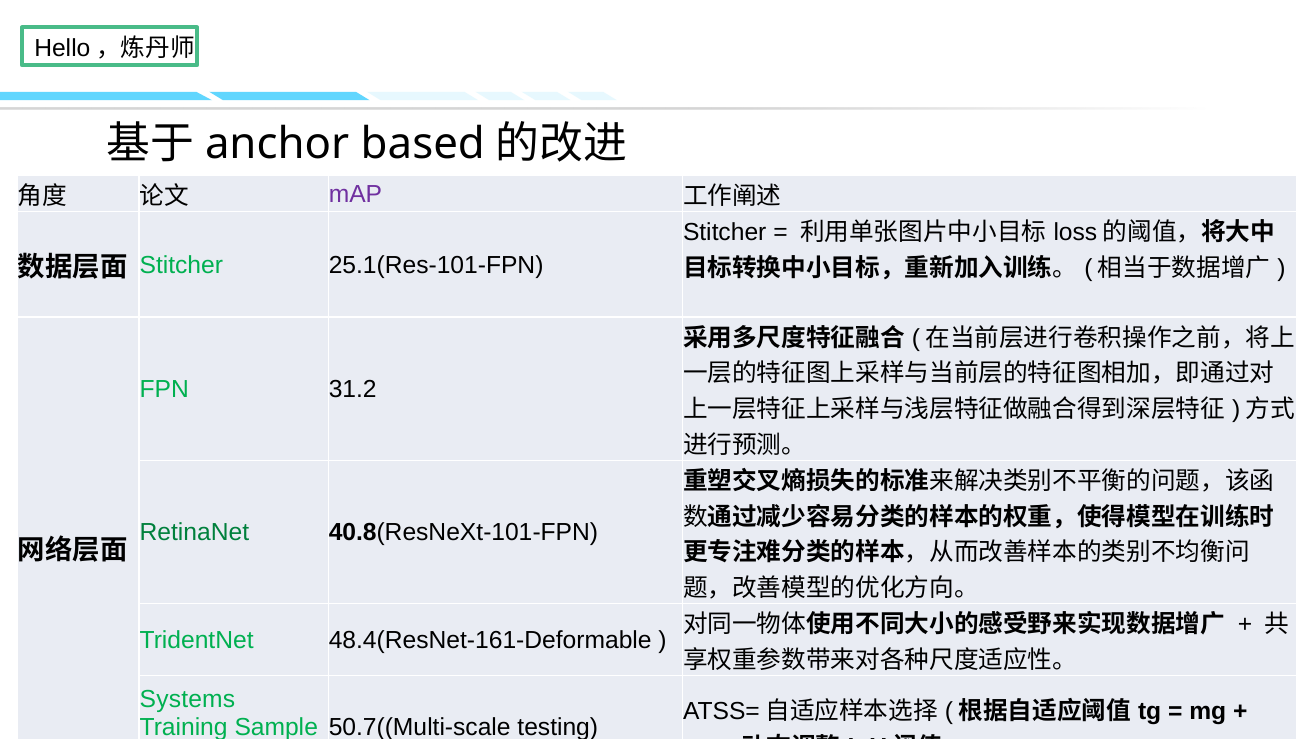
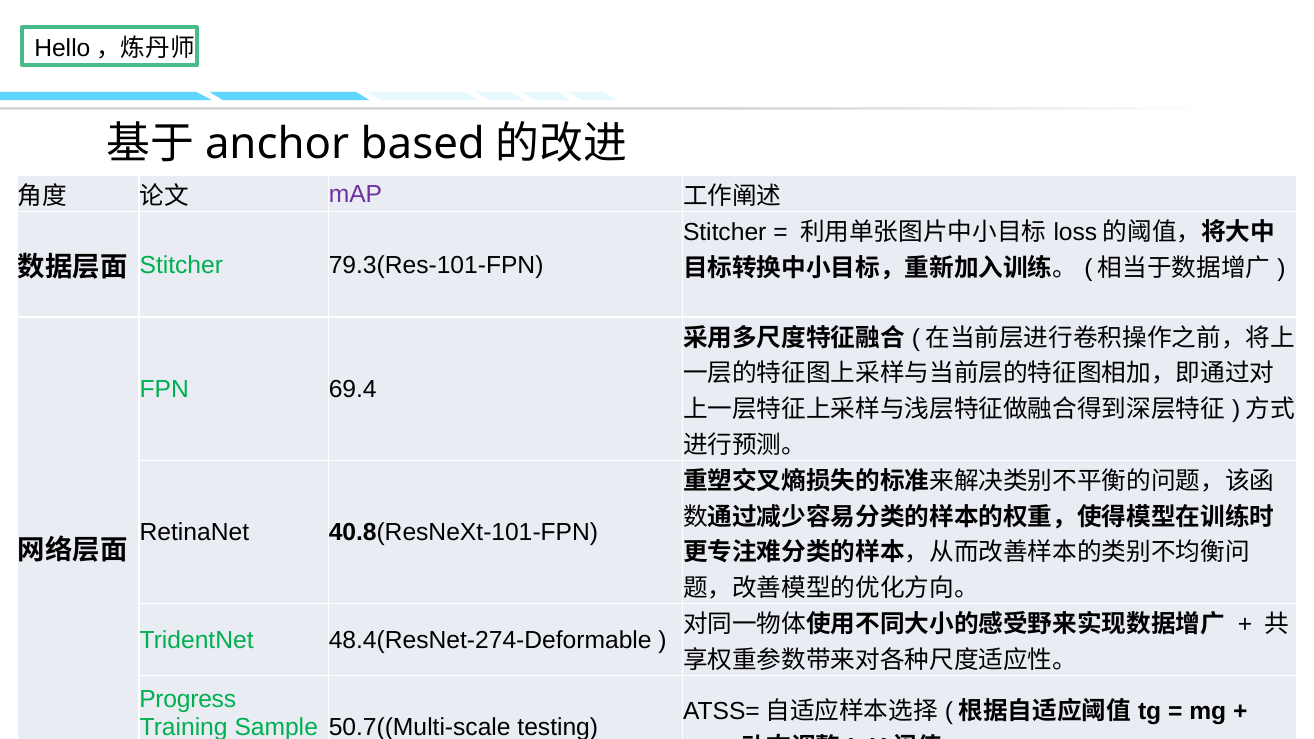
25.1(Res-101-FPN: 25.1(Res-101-FPN -> 79.3(Res-101-FPN
31.2: 31.2 -> 69.4
RetinaNet colour: green -> black
48.4(ResNet-161-Deformable: 48.4(ResNet-161-Deformable -> 48.4(ResNet-274-Deformable
Systems: Systems -> Progress
